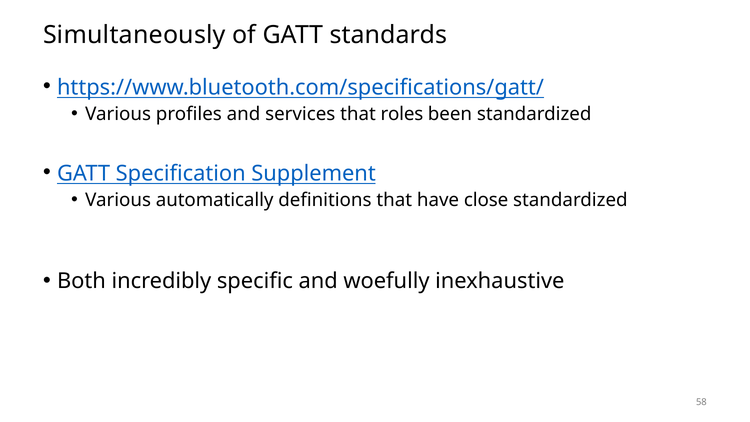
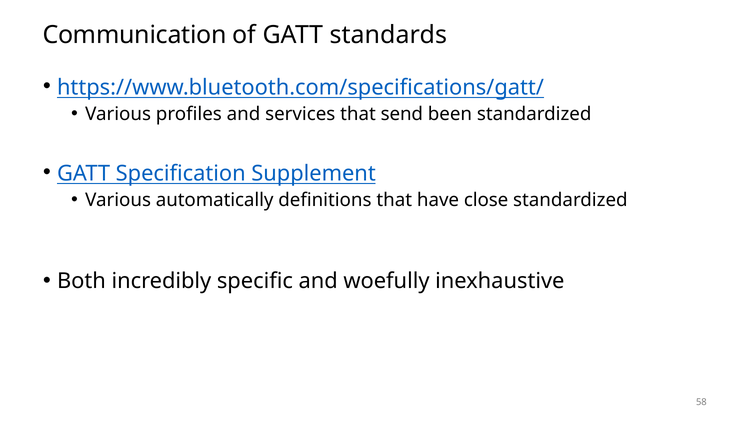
Simultaneously: Simultaneously -> Communication
roles: roles -> send
